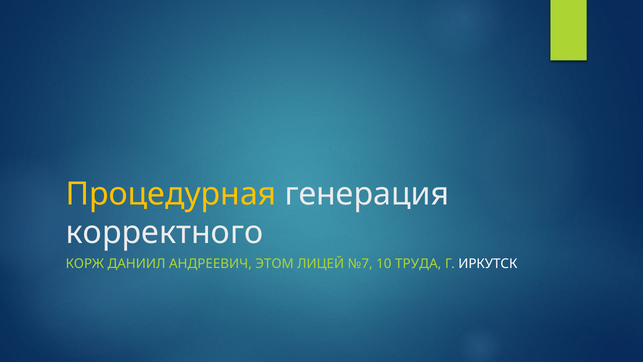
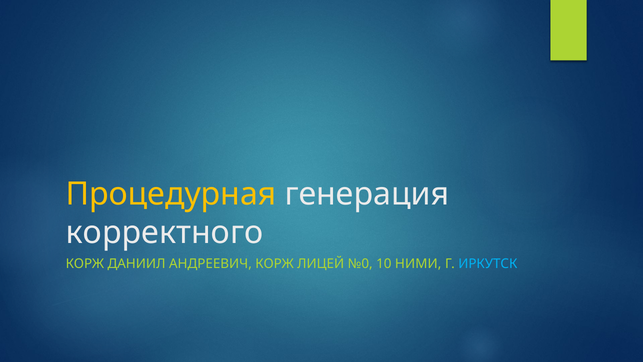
АНДРЕЕВИЧ ЭТОМ: ЭТОМ -> КОРЖ
№7: №7 -> №0
ТРУДА: ТРУДА -> НИМИ
ИРКУТСК colour: white -> light blue
